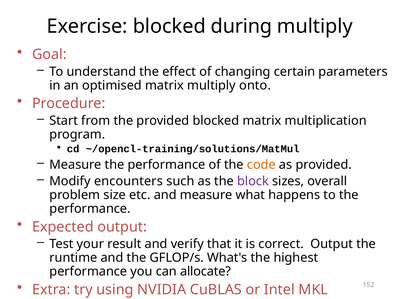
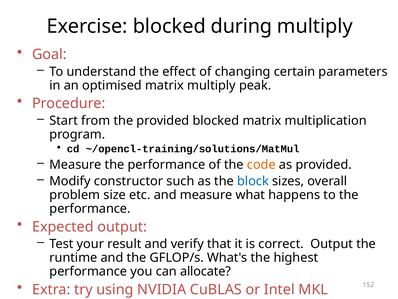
onto: onto -> peak
encounters: encounters -> constructor
block colour: purple -> blue
